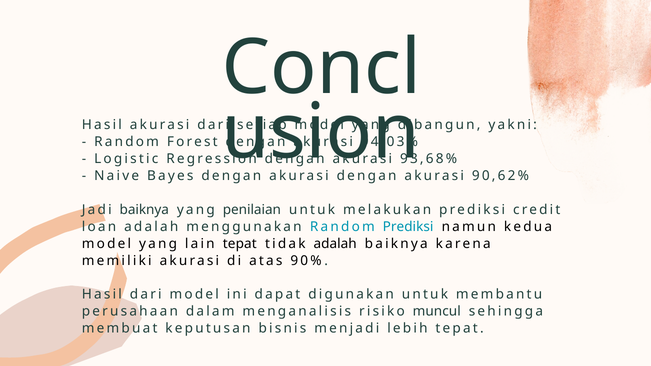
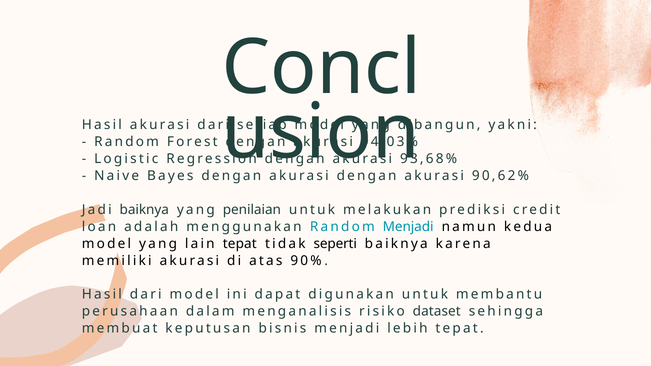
Random Prediksi: Prediksi -> Menjadi
tidak adalah: adalah -> seperti
muncul: muncul -> dataset
